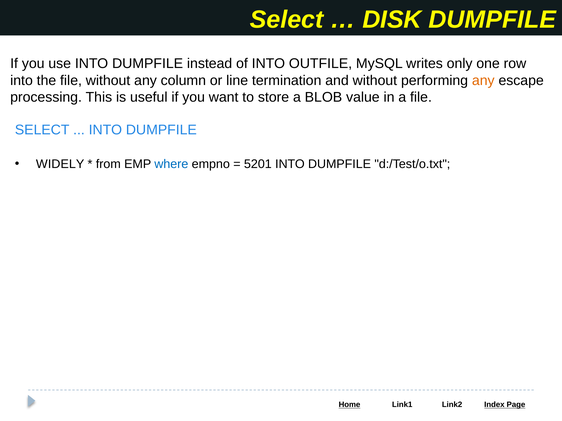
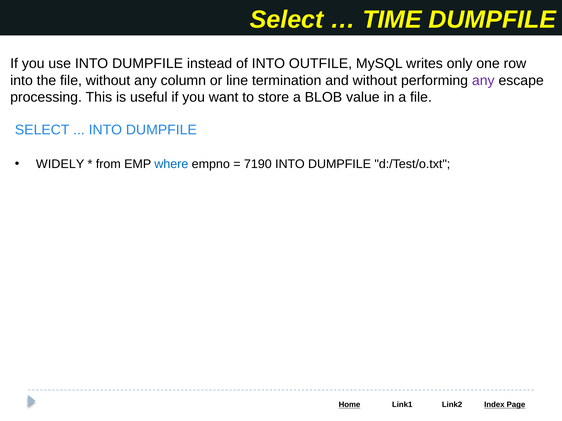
DISK: DISK -> TIME
any at (483, 81) colour: orange -> purple
5201: 5201 -> 7190
